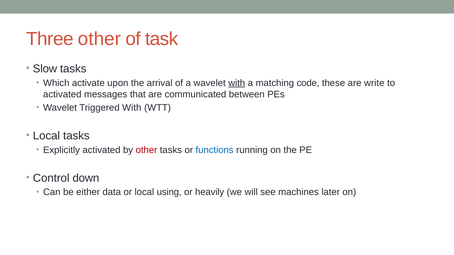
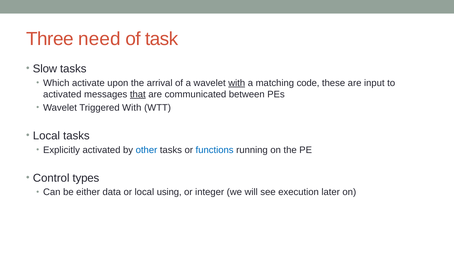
Three other: other -> need
write: write -> input
that underline: none -> present
other at (146, 150) colour: red -> blue
down: down -> types
heavily: heavily -> integer
machines: machines -> execution
